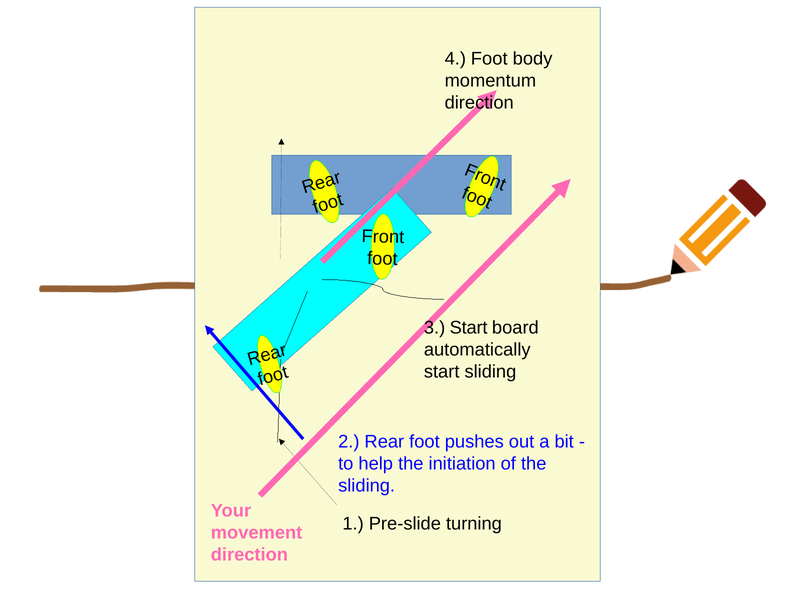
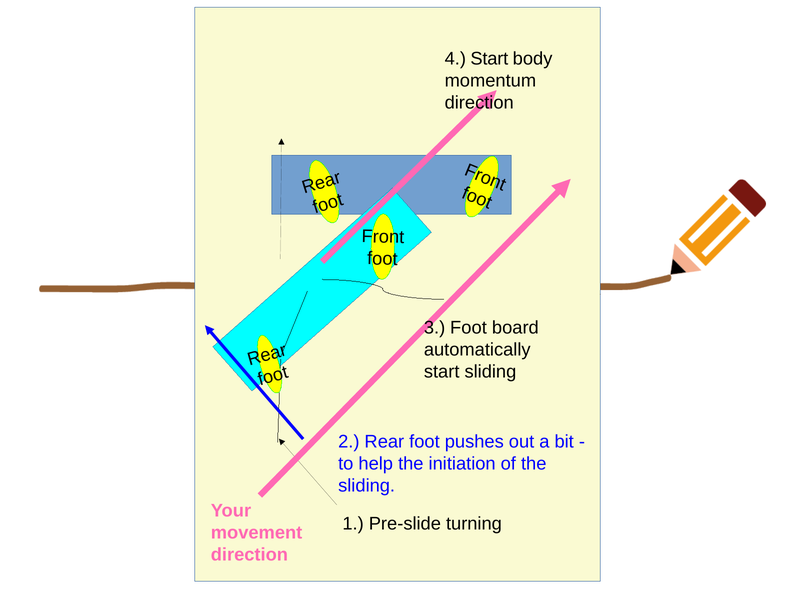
4 Foot: Foot -> Start
3 Start: Start -> Foot
